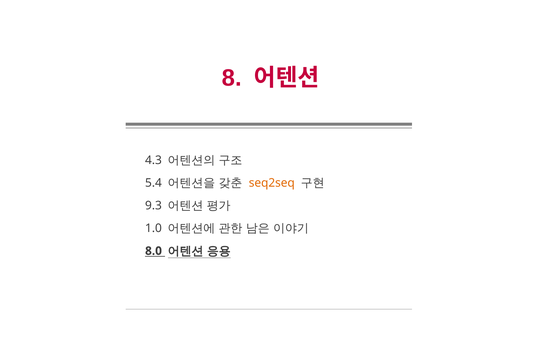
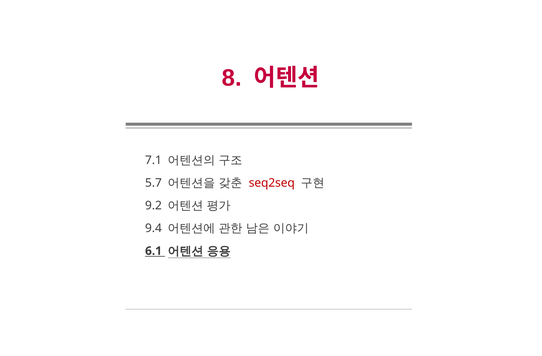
4.3: 4.3 -> 7.1
5.4: 5.4 -> 5.7
seq2seq colour: orange -> red
9.3: 9.3 -> 9.2
1.0: 1.0 -> 9.4
8.0: 8.0 -> 6.1
